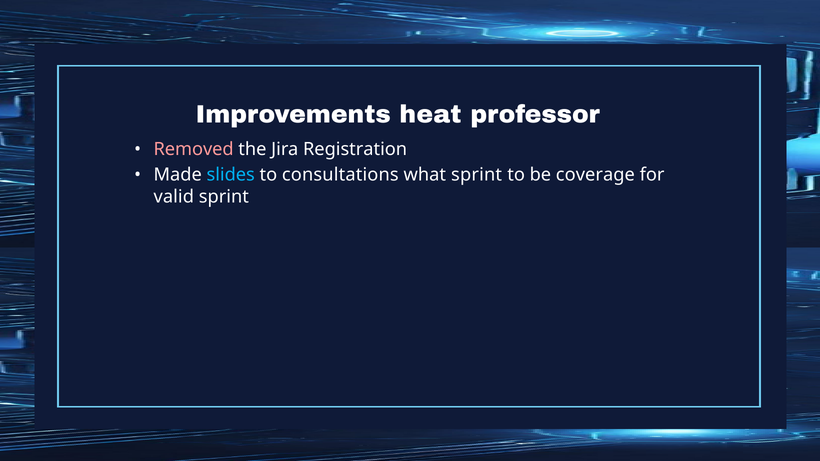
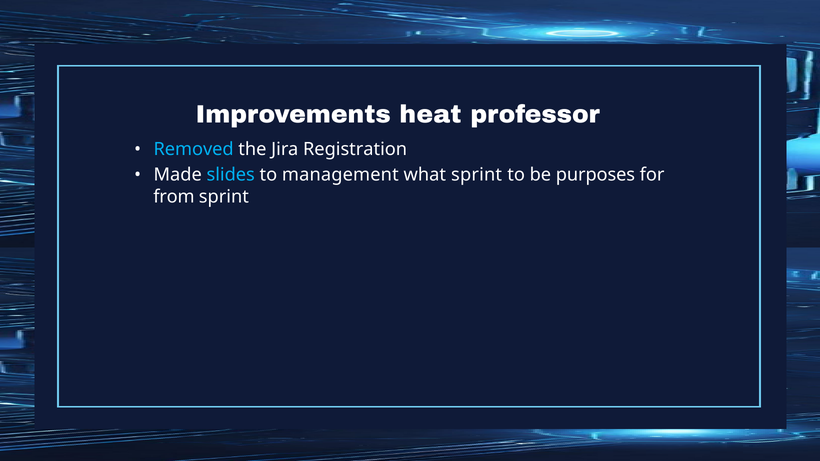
Removed colour: pink -> light blue
consultations: consultations -> management
coverage: coverage -> purposes
valid: valid -> from
